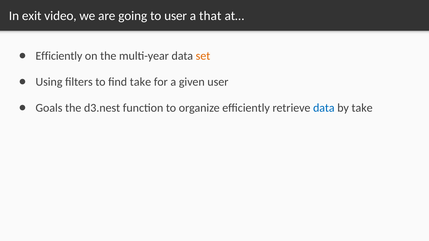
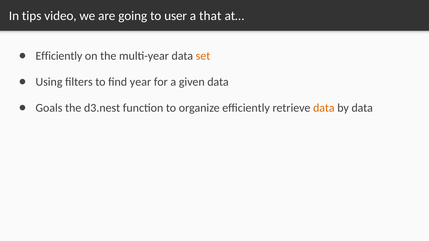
exit: exit -> tips
find take: take -> year
given user: user -> data
data at (324, 108) colour: blue -> orange
by take: take -> data
